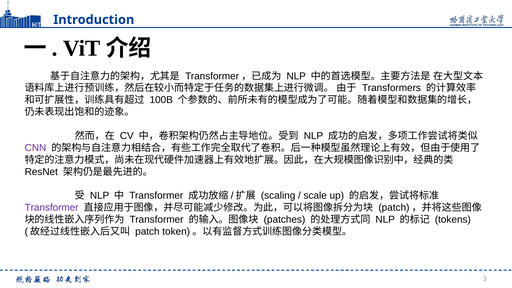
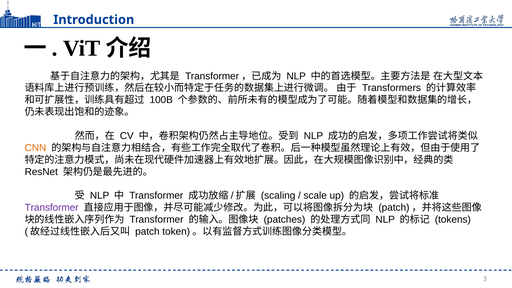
CNN colour: purple -> orange
